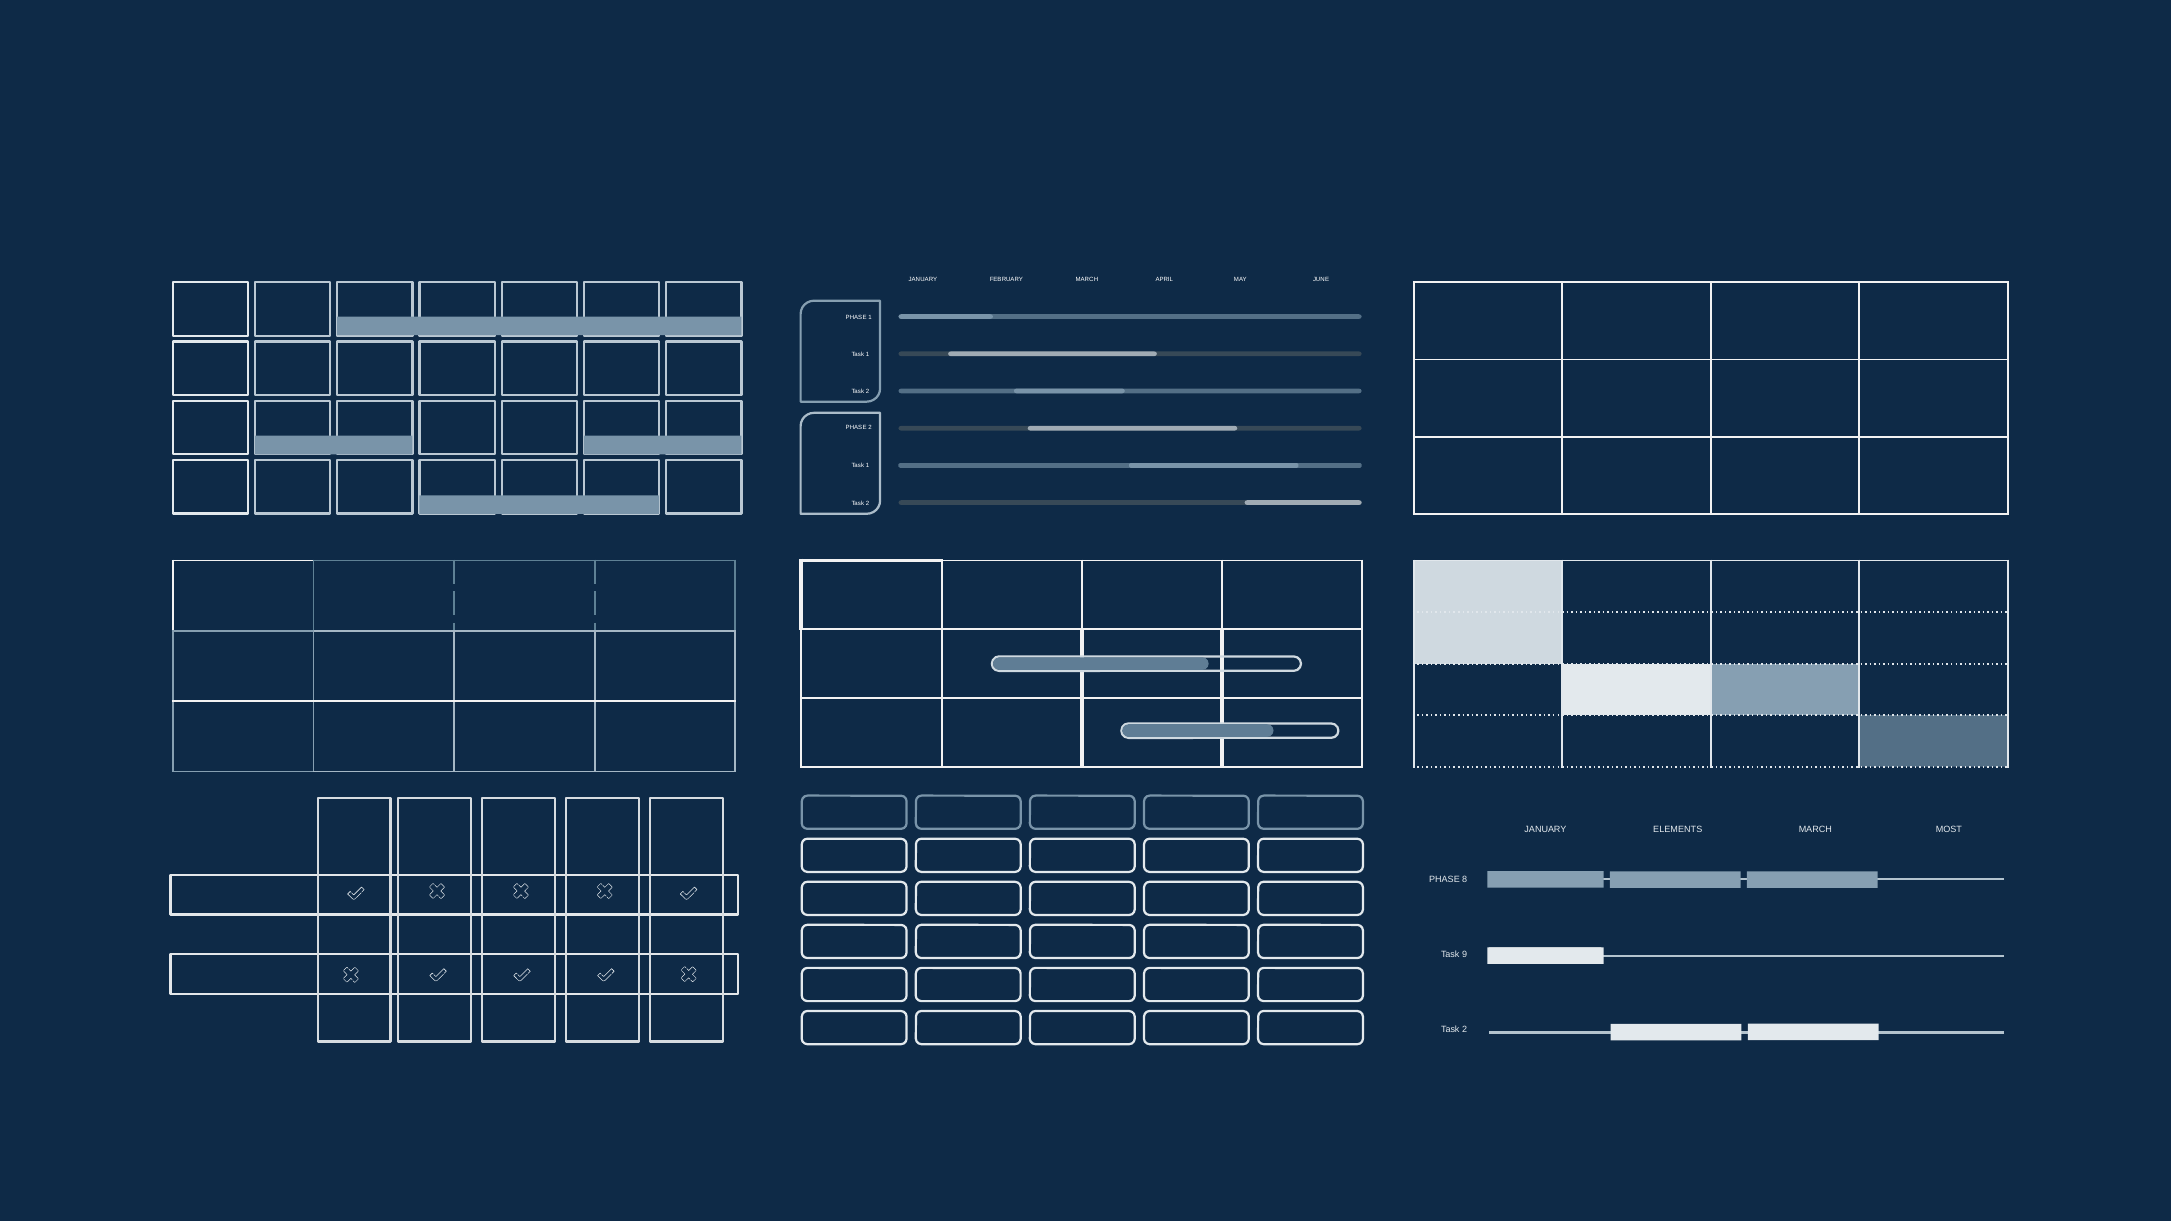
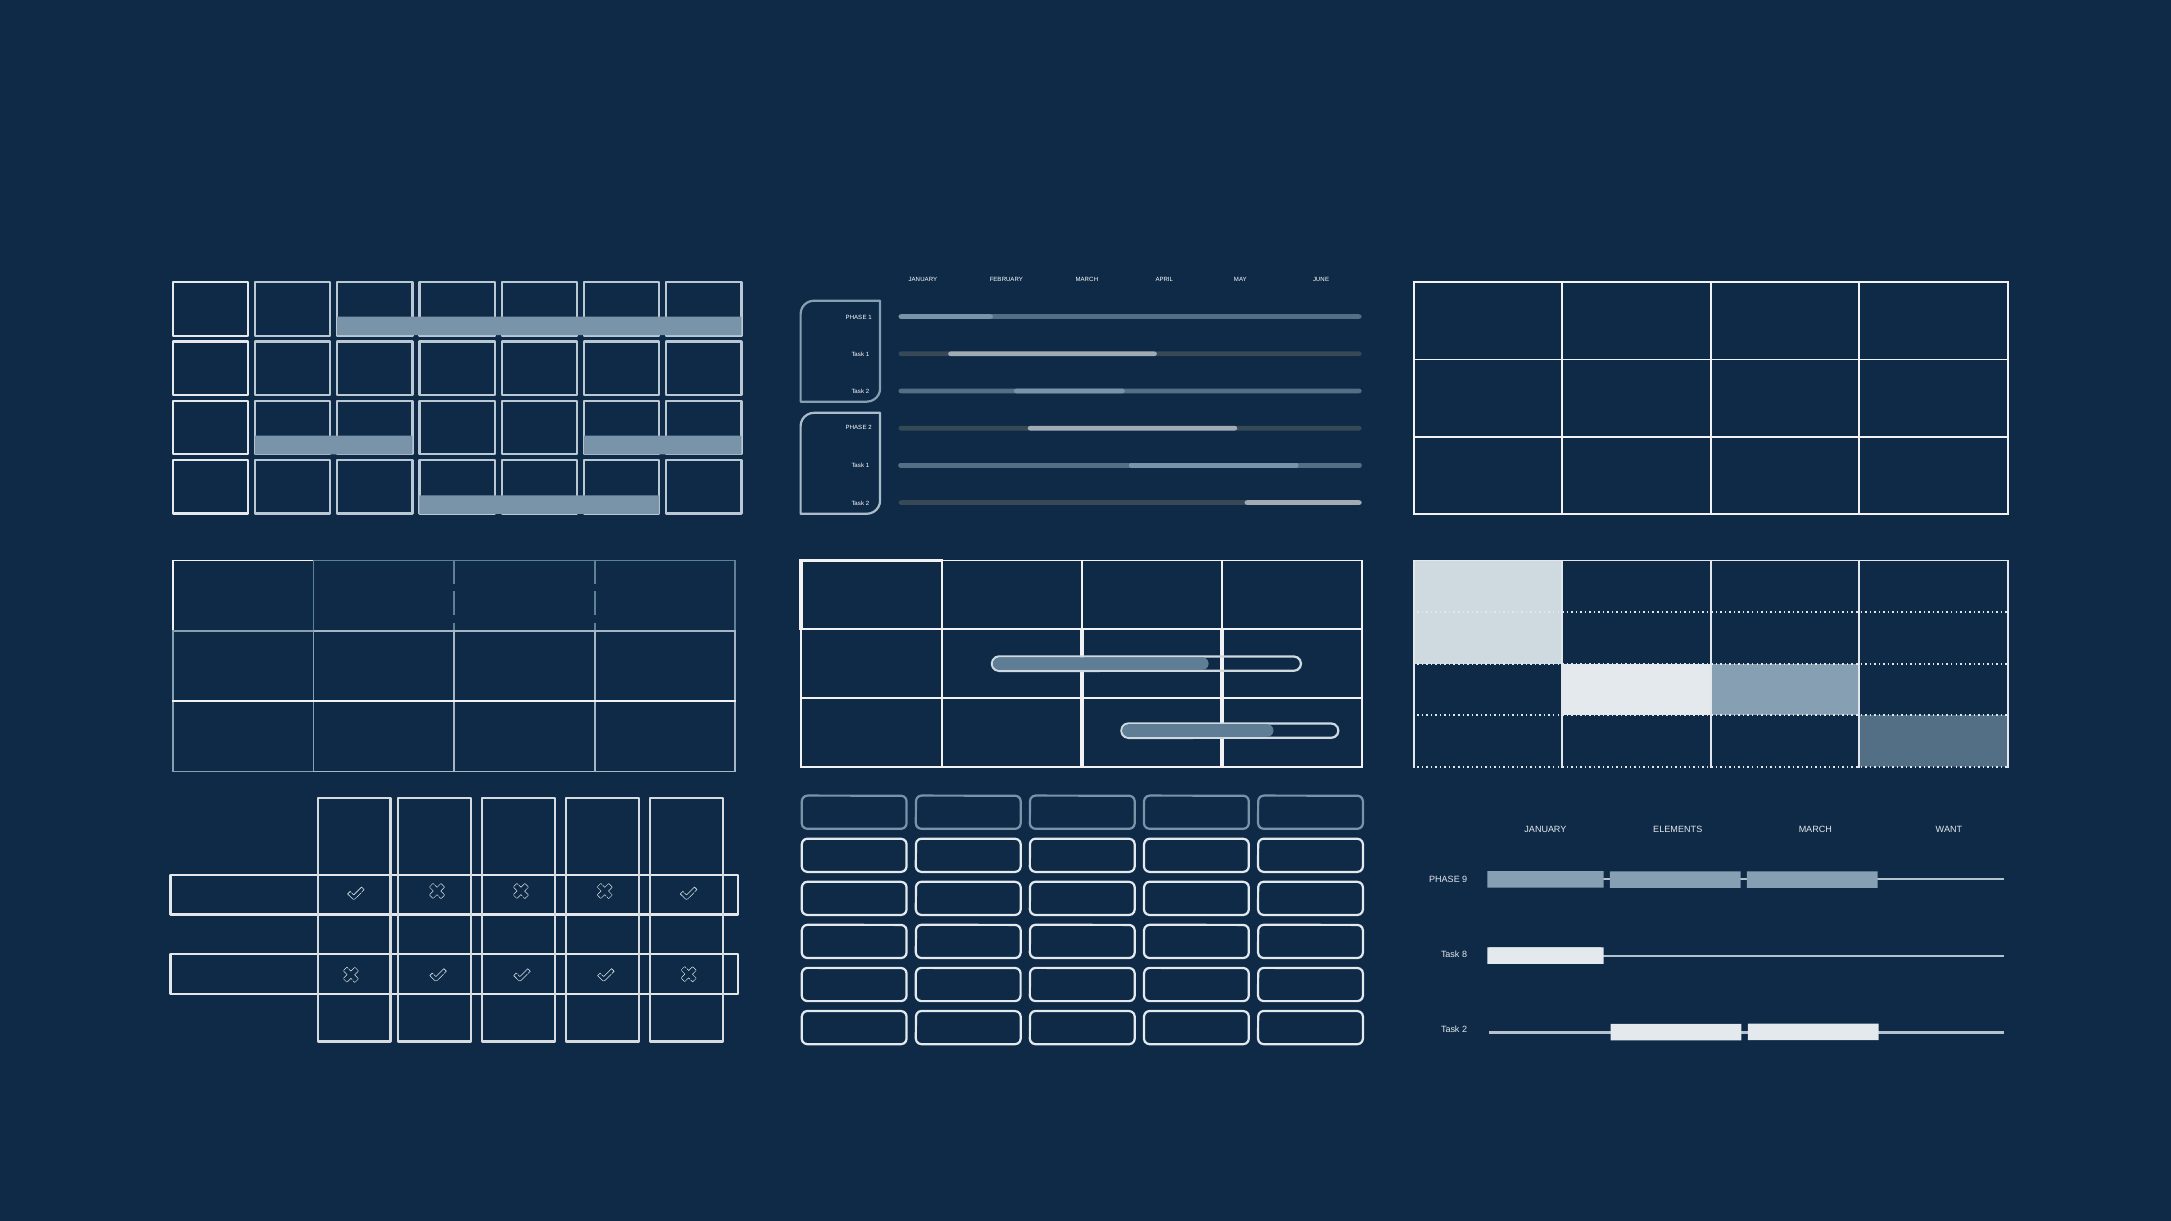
MOST: MOST -> WANT
8: 8 -> 9
9: 9 -> 8
